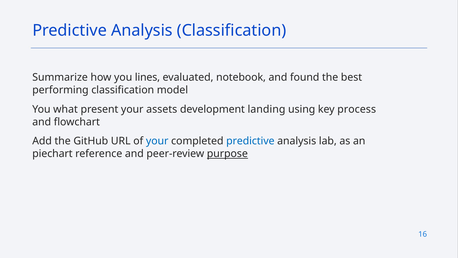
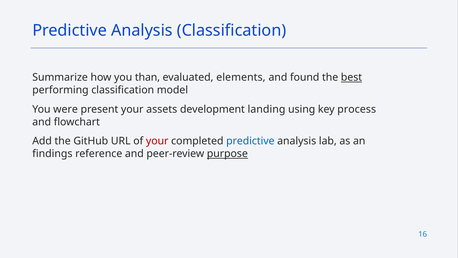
lines: lines -> than
notebook: notebook -> elements
best underline: none -> present
what: what -> were
your at (157, 141) colour: blue -> red
piechart: piechart -> findings
